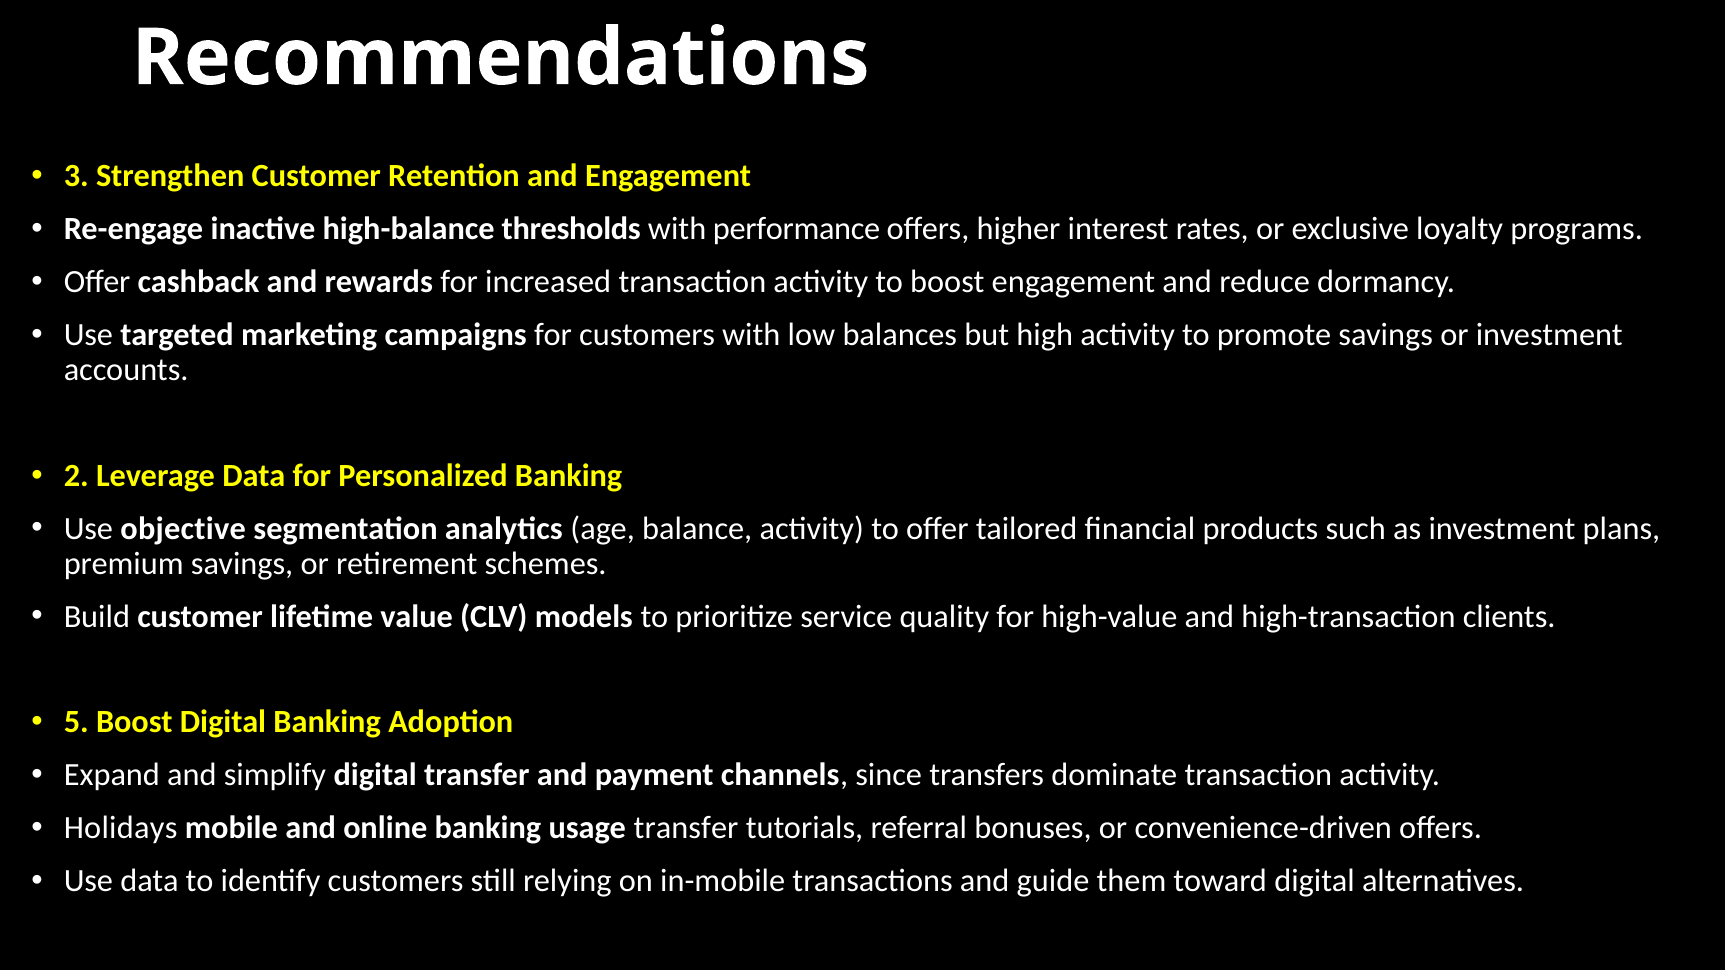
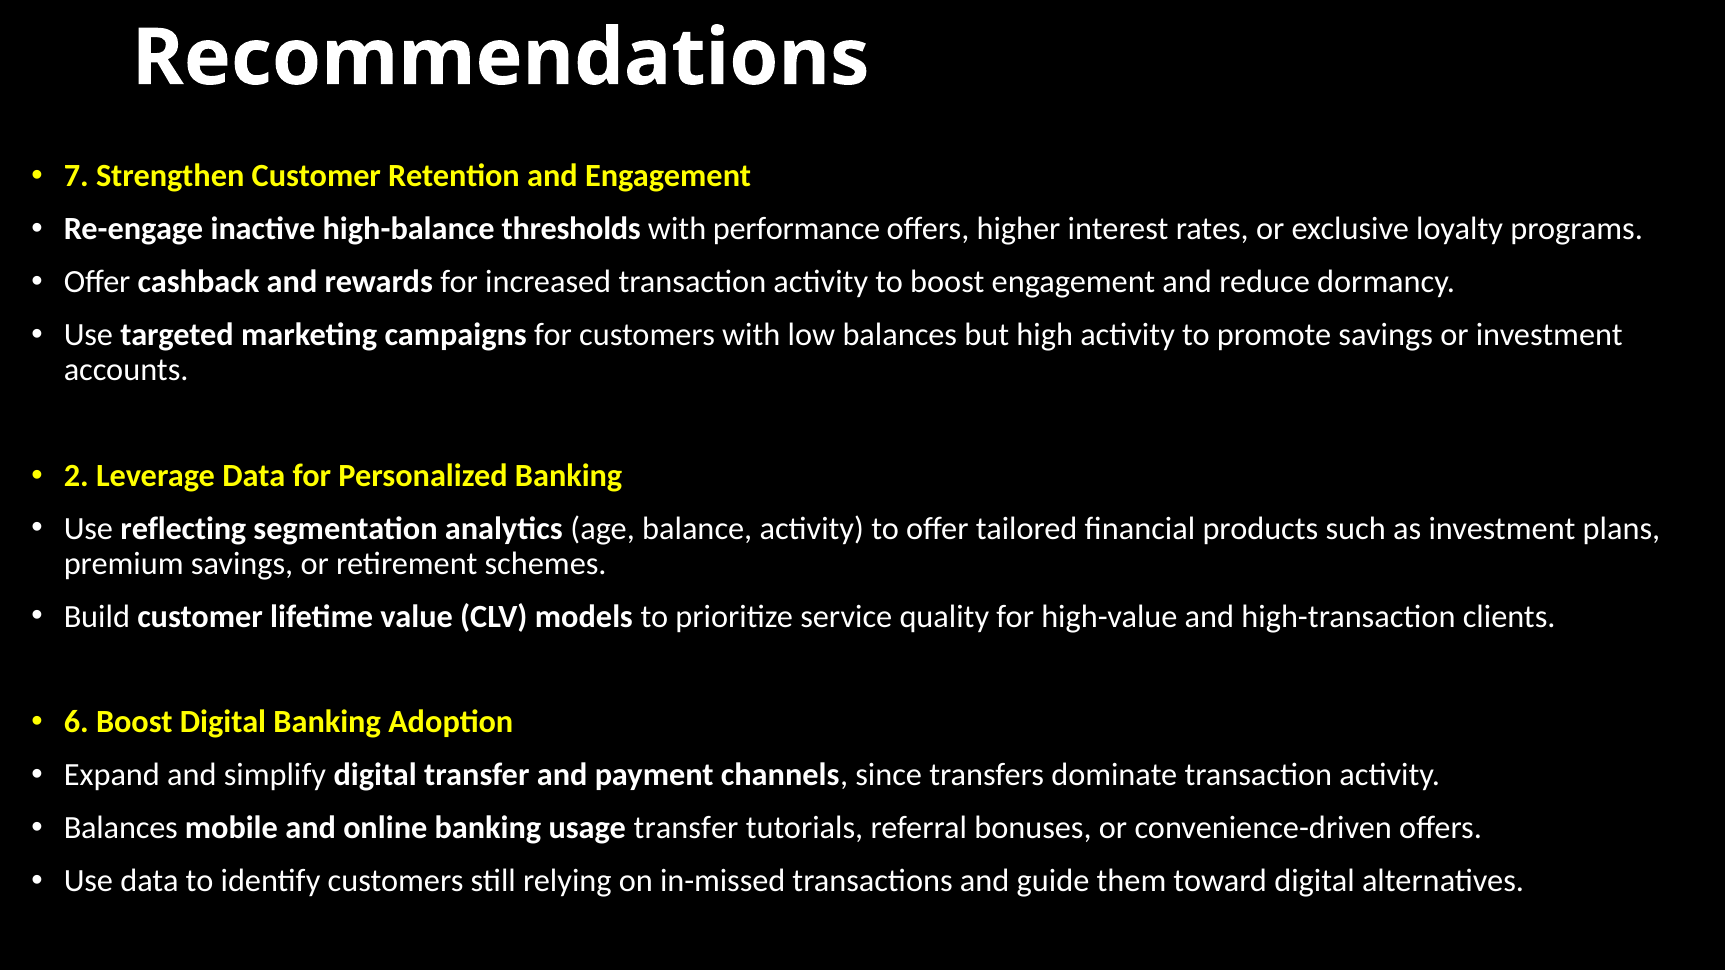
3: 3 -> 7
objective: objective -> reflecting
5: 5 -> 6
Holidays at (121, 828): Holidays -> Balances
in-mobile: in-mobile -> in-missed
